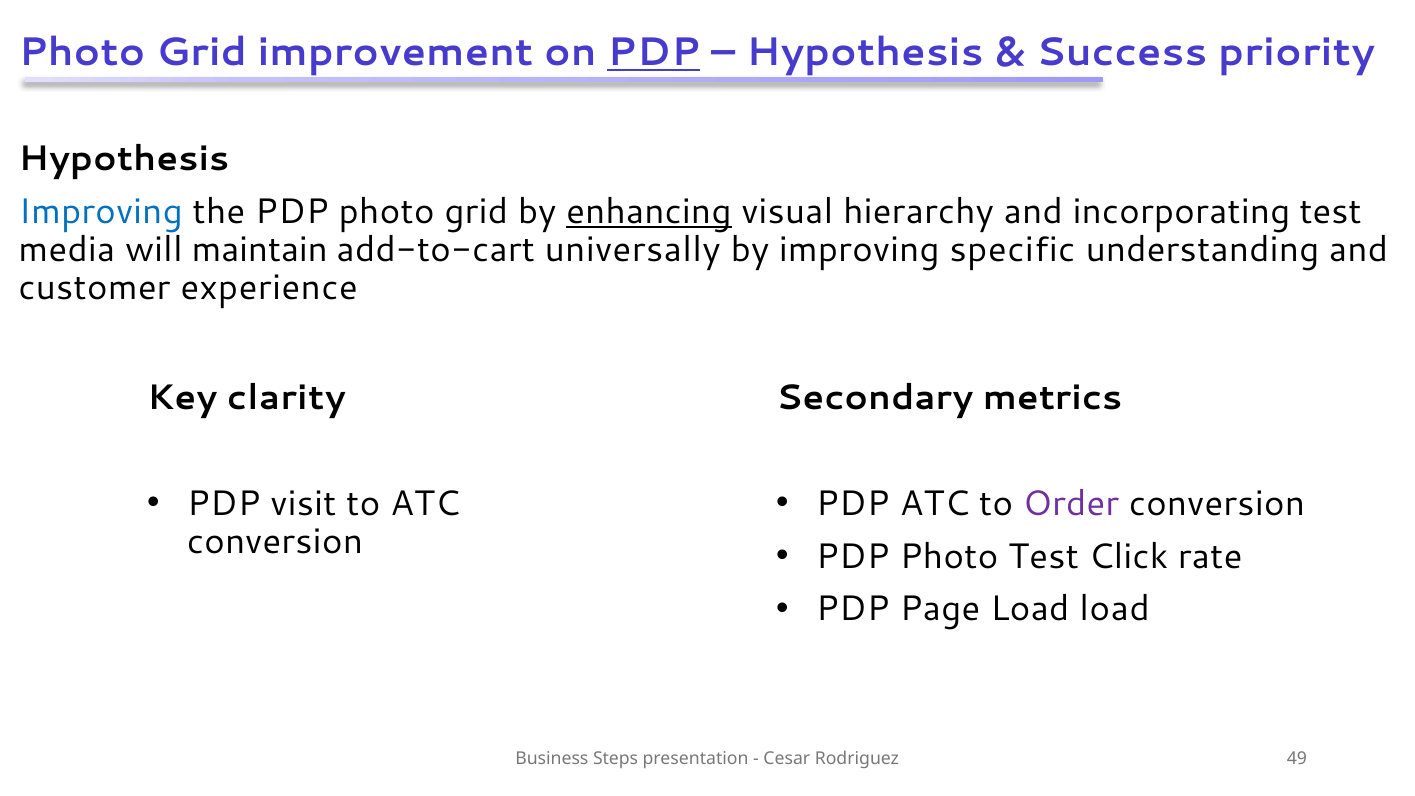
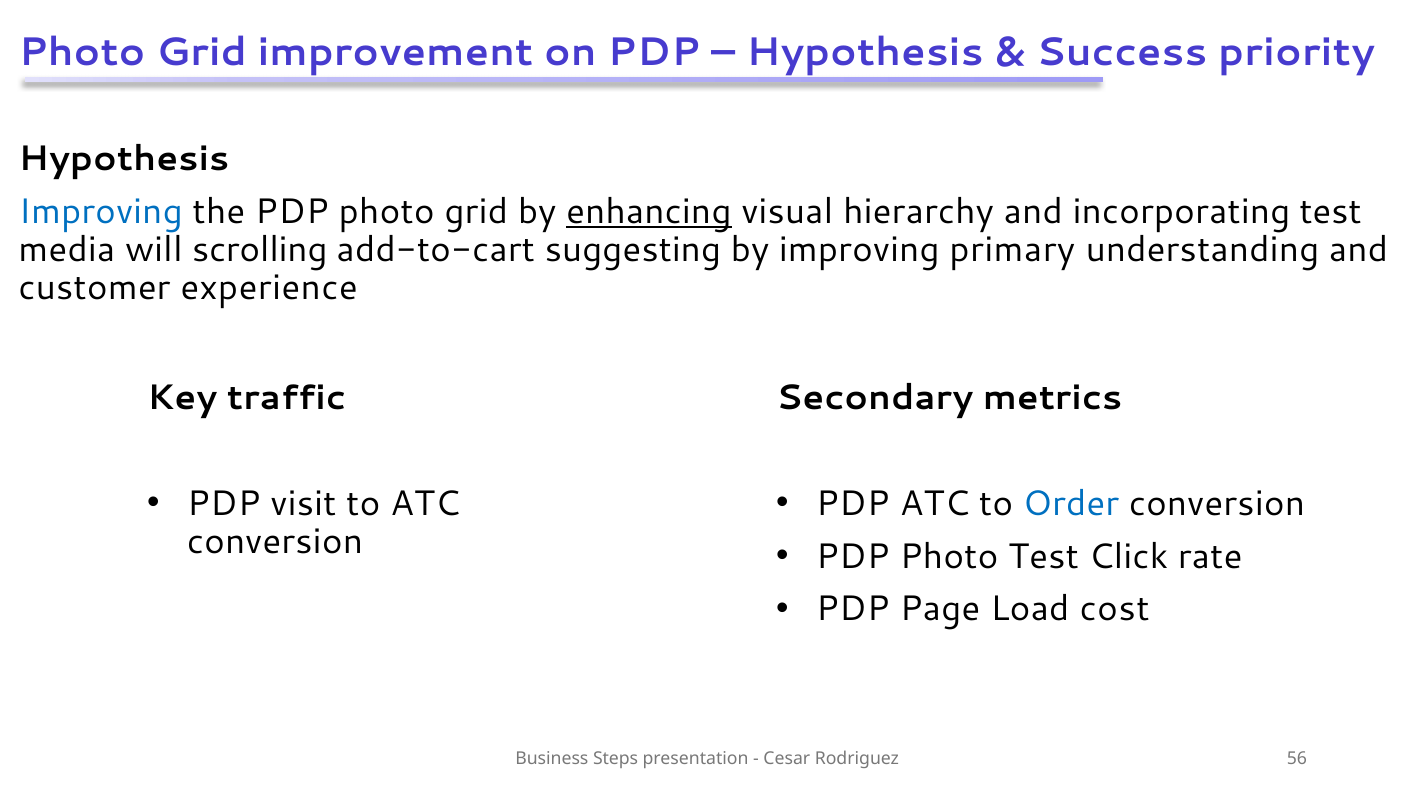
PDP at (654, 53) underline: present -> none
maintain: maintain -> scrolling
universally: universally -> suggesting
specific: specific -> primary
clarity: clarity -> traffic
Order colour: purple -> blue
Load load: load -> cost
49: 49 -> 56
